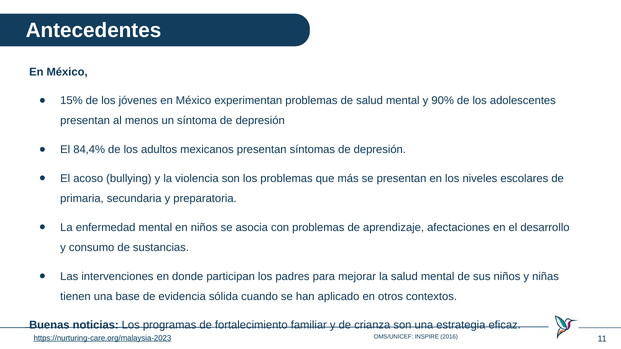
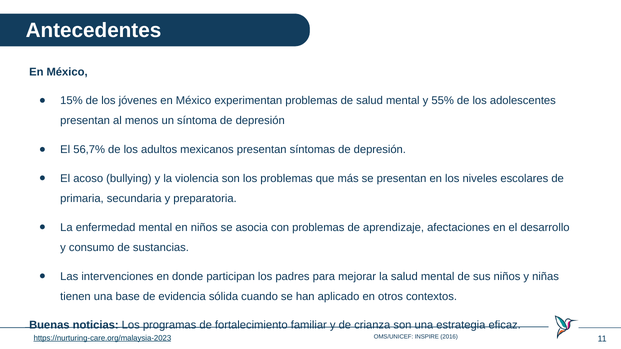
90%: 90% -> 55%
84,4%: 84,4% -> 56,7%
